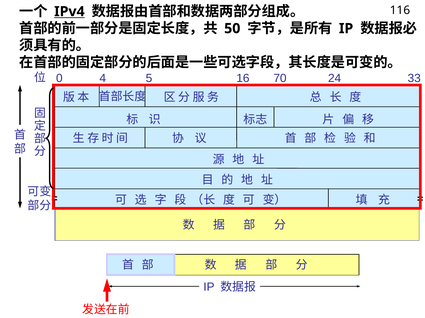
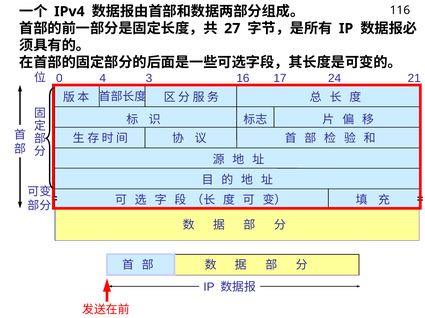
IPv4 underline: present -> none
50: 50 -> 27
5: 5 -> 3
70: 70 -> 17
33: 33 -> 21
